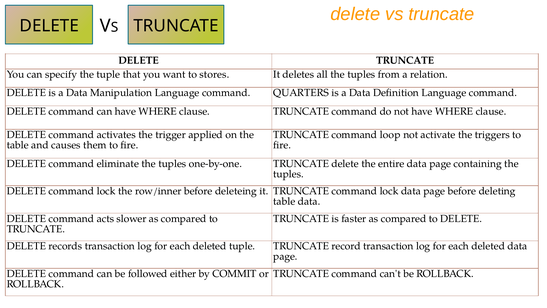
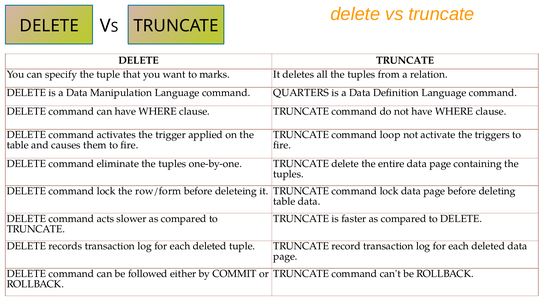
stores: stores -> marks
row/inner: row/inner -> row/form
